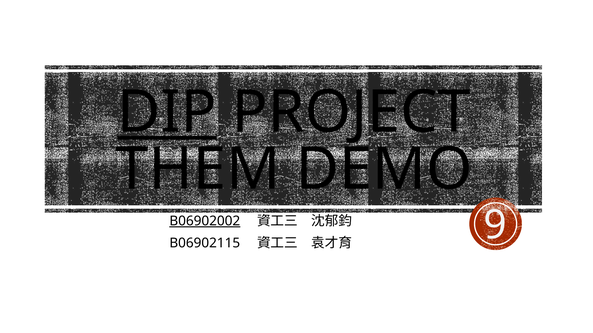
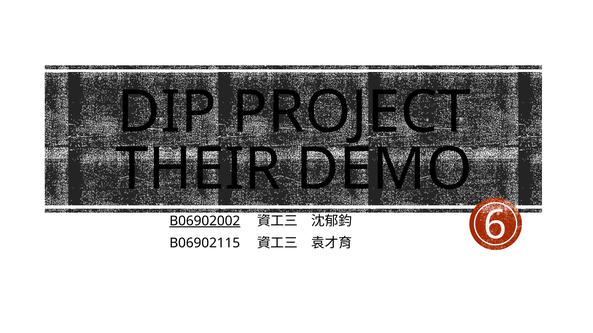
DIP underline: present -> none
THEM: THEM -> THEIR
9: 9 -> 6
